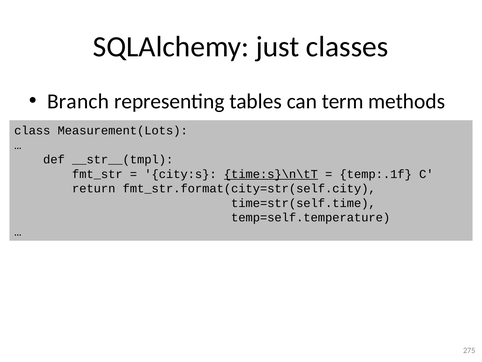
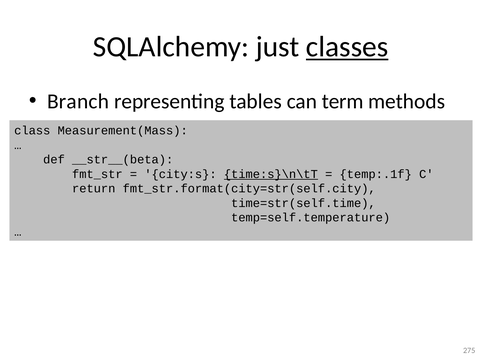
classes underline: none -> present
Measurement(Lots: Measurement(Lots -> Measurement(Mass
__str__(tmpl: __str__(tmpl -> __str__(beta
